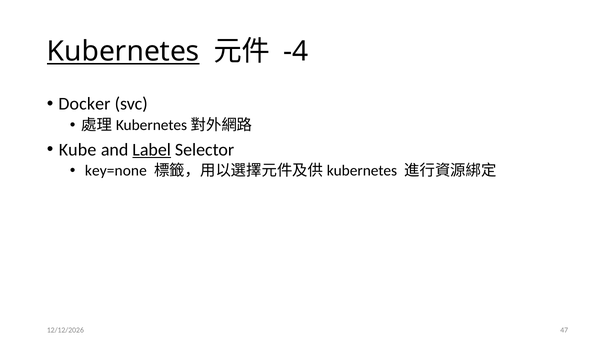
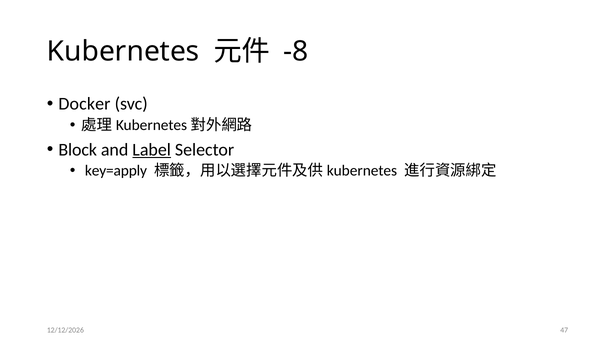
Kubernetes underline: present -> none
-4: -4 -> -8
Kube: Kube -> Block
key=none: key=none -> key=apply
